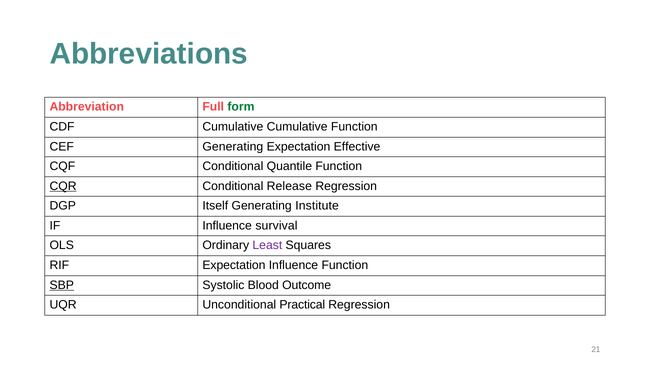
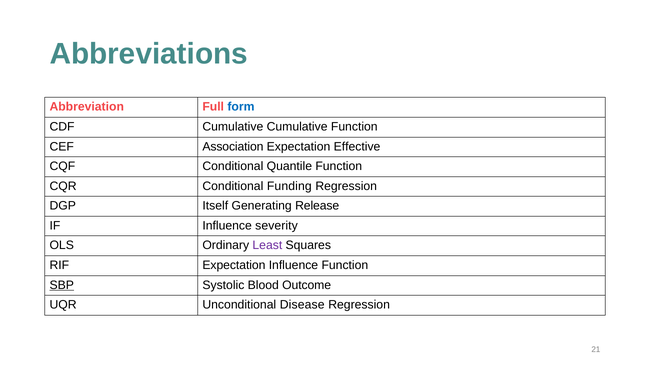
form colour: green -> blue
CEF Generating: Generating -> Association
CQR underline: present -> none
Release: Release -> Funding
Institute: Institute -> Release
survival: survival -> severity
Practical: Practical -> Disease
